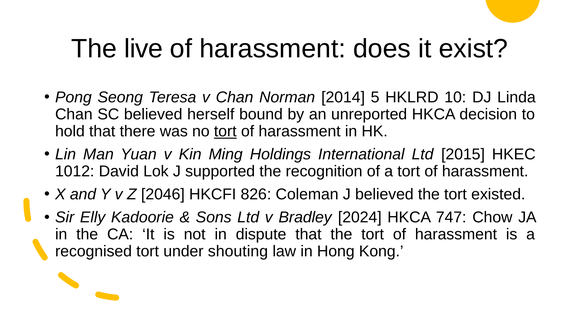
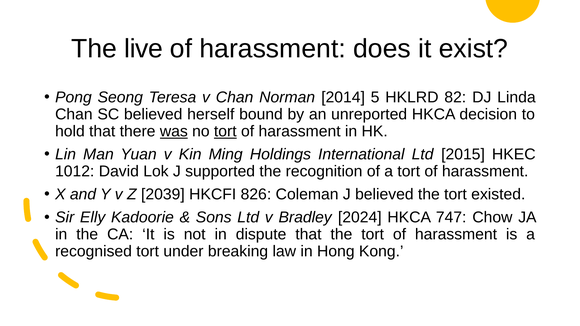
10: 10 -> 82
was underline: none -> present
2046: 2046 -> 2039
shouting: shouting -> breaking
